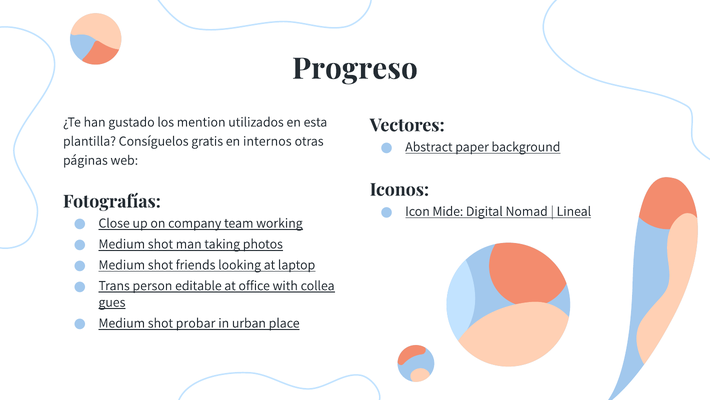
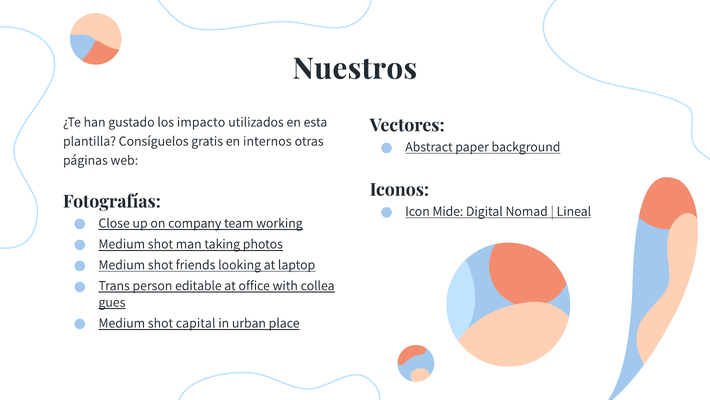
Progreso: Progreso -> Nuestros
mention: mention -> impacto
probar: probar -> capital
